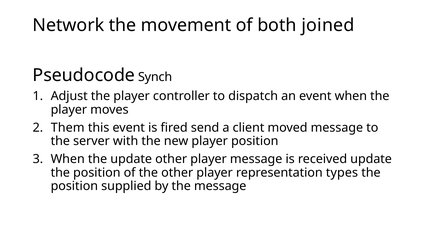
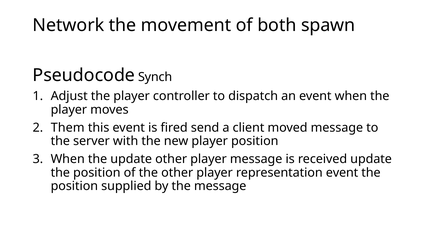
joined: joined -> spawn
representation types: types -> event
